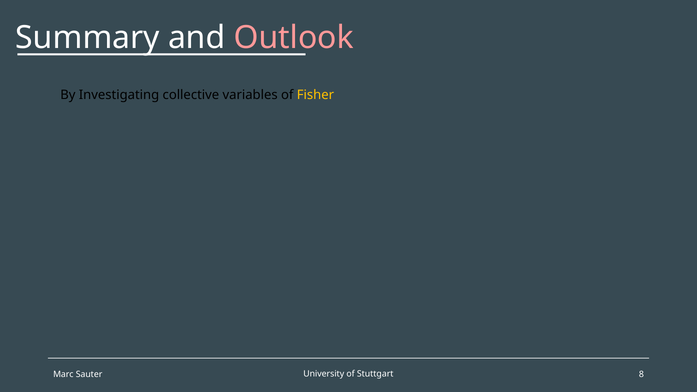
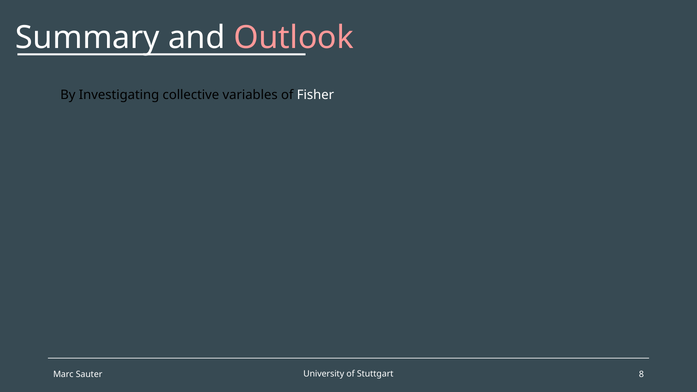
Fisher colour: yellow -> white
